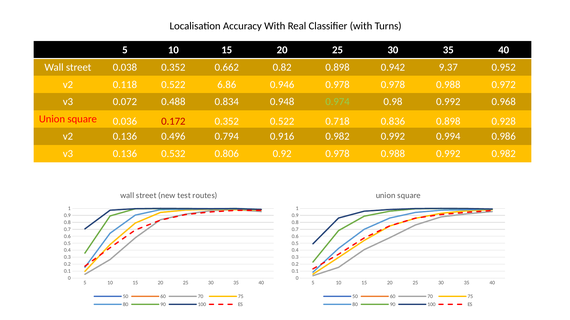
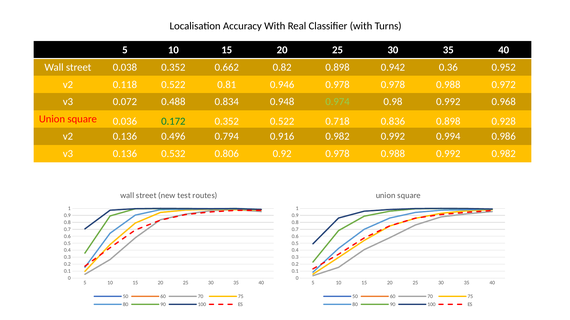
9.37: 9.37 -> 0.36
6.86: 6.86 -> 0.81
0.172 colour: red -> green
